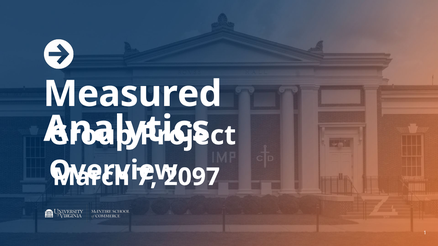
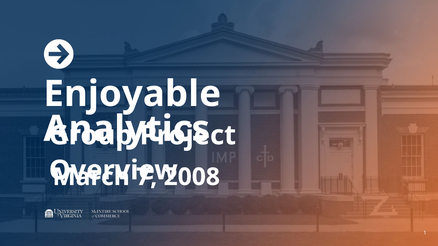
Measured: Measured -> Enjoyable
2097: 2097 -> 2008
